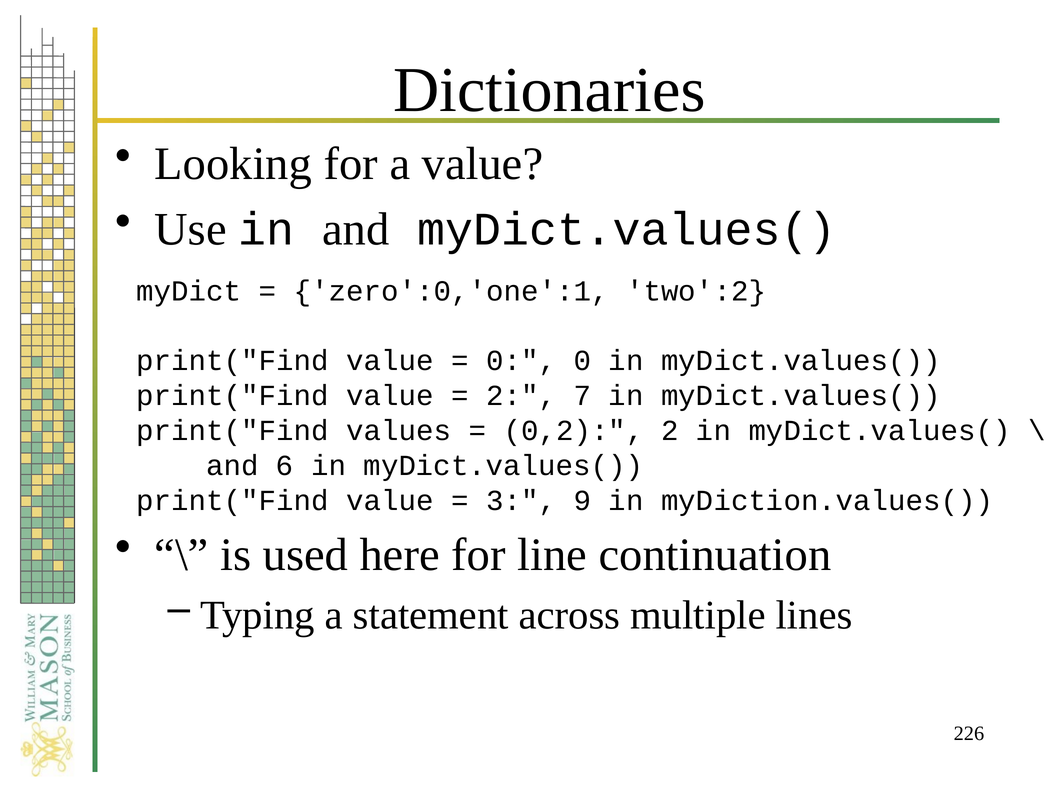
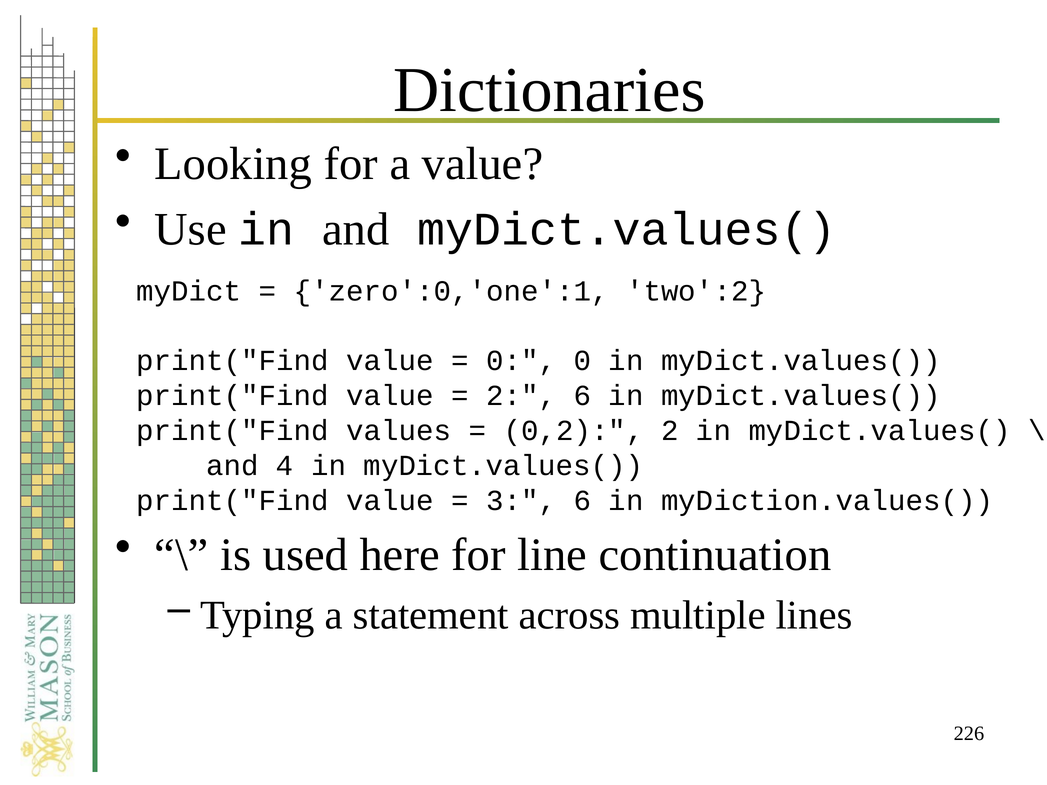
2 7: 7 -> 6
6: 6 -> 4
3 9: 9 -> 6
